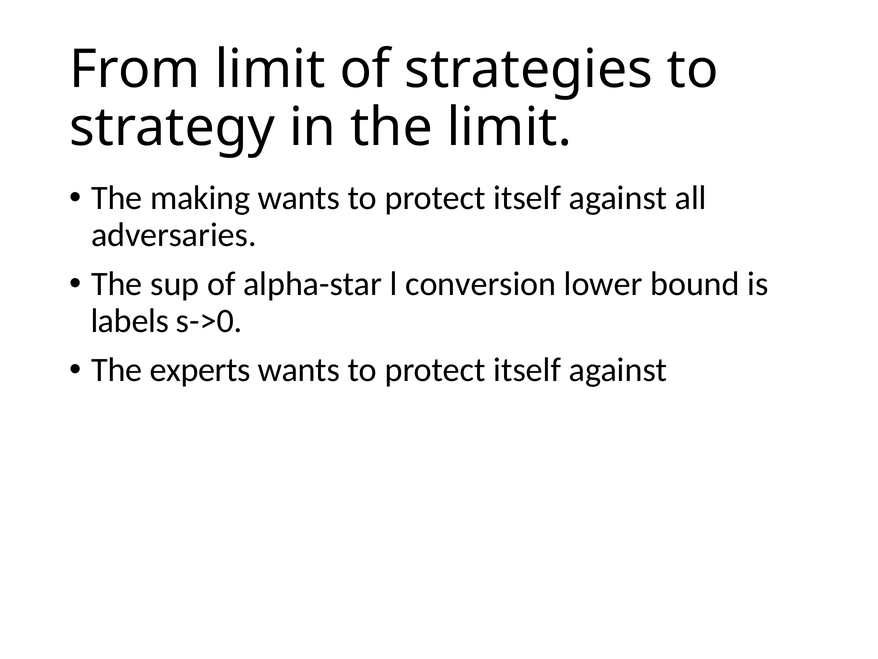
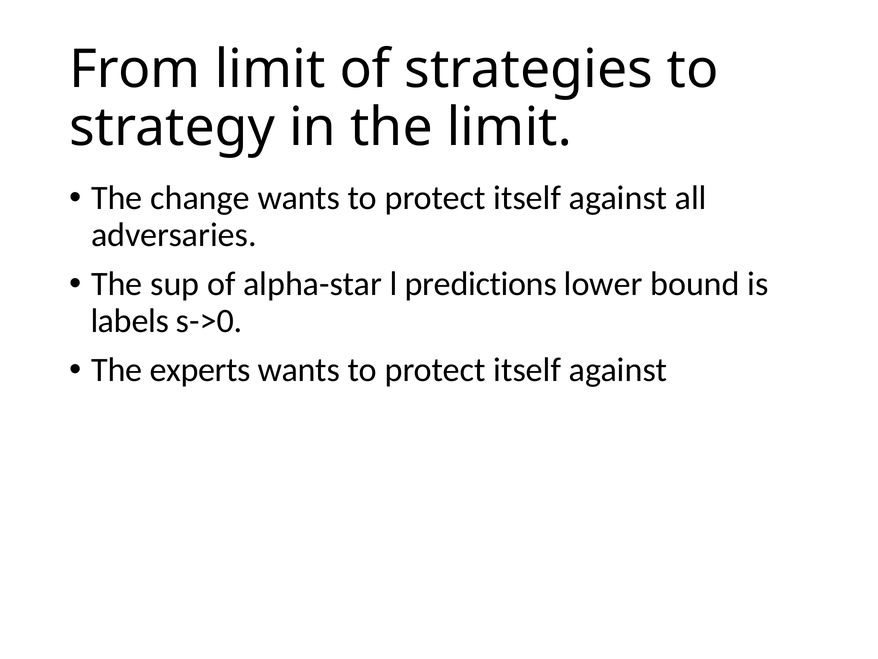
making: making -> change
conversion: conversion -> predictions
